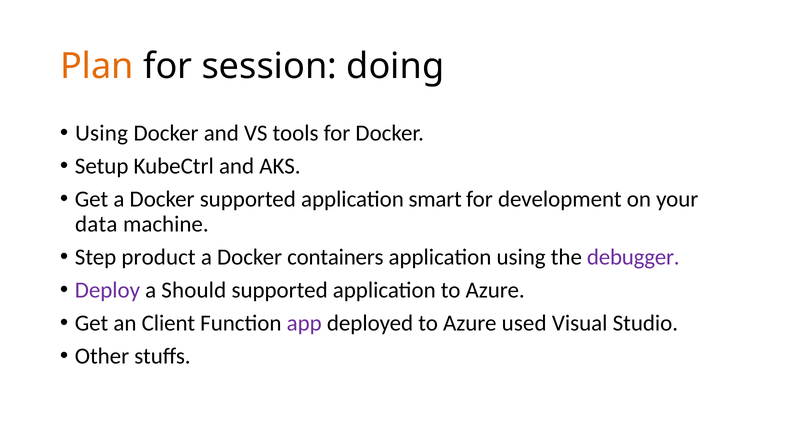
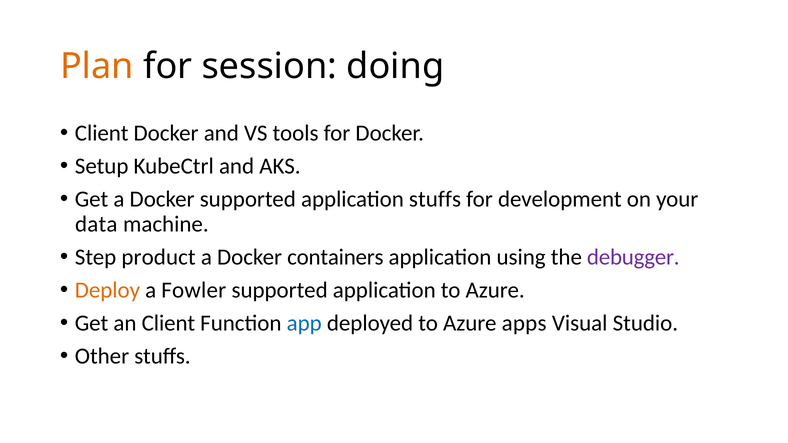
Using at (102, 133): Using -> Client
application smart: smart -> stuffs
Deploy colour: purple -> orange
Should: Should -> Fowler
app colour: purple -> blue
used: used -> apps
